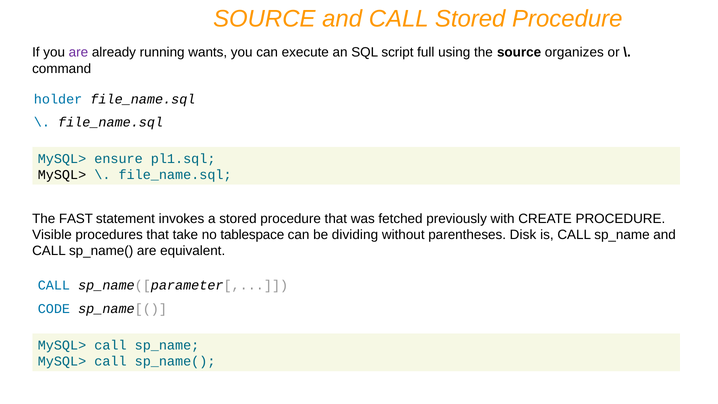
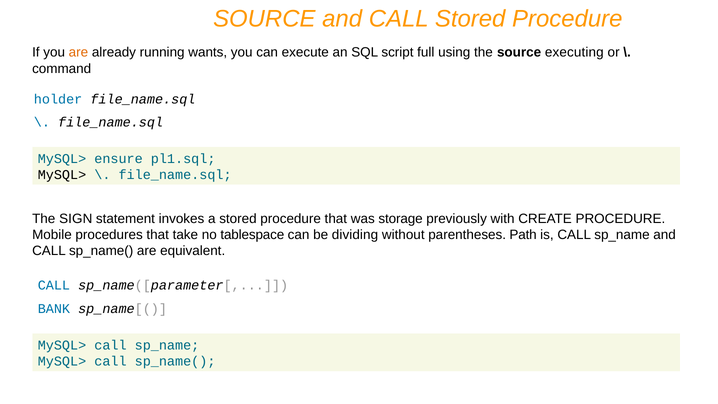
are at (78, 52) colour: purple -> orange
organizes: organizes -> executing
FAST: FAST -> SIGN
fetched: fetched -> storage
Visible: Visible -> Mobile
Disk: Disk -> Path
CODE: CODE -> BANK
